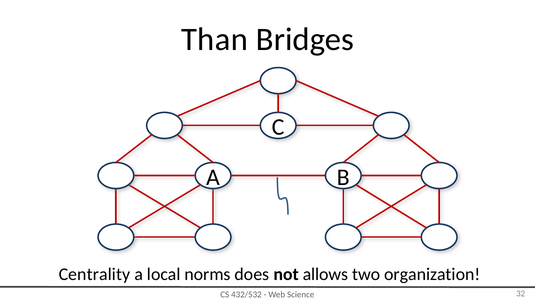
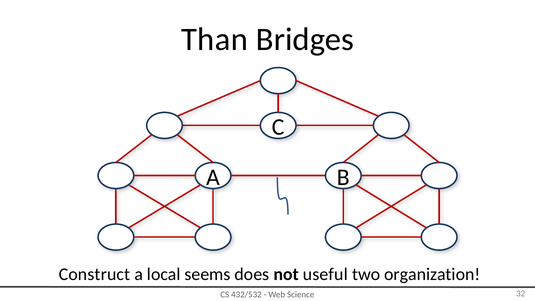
Centrality: Centrality -> Construct
norms: norms -> seems
allows: allows -> useful
